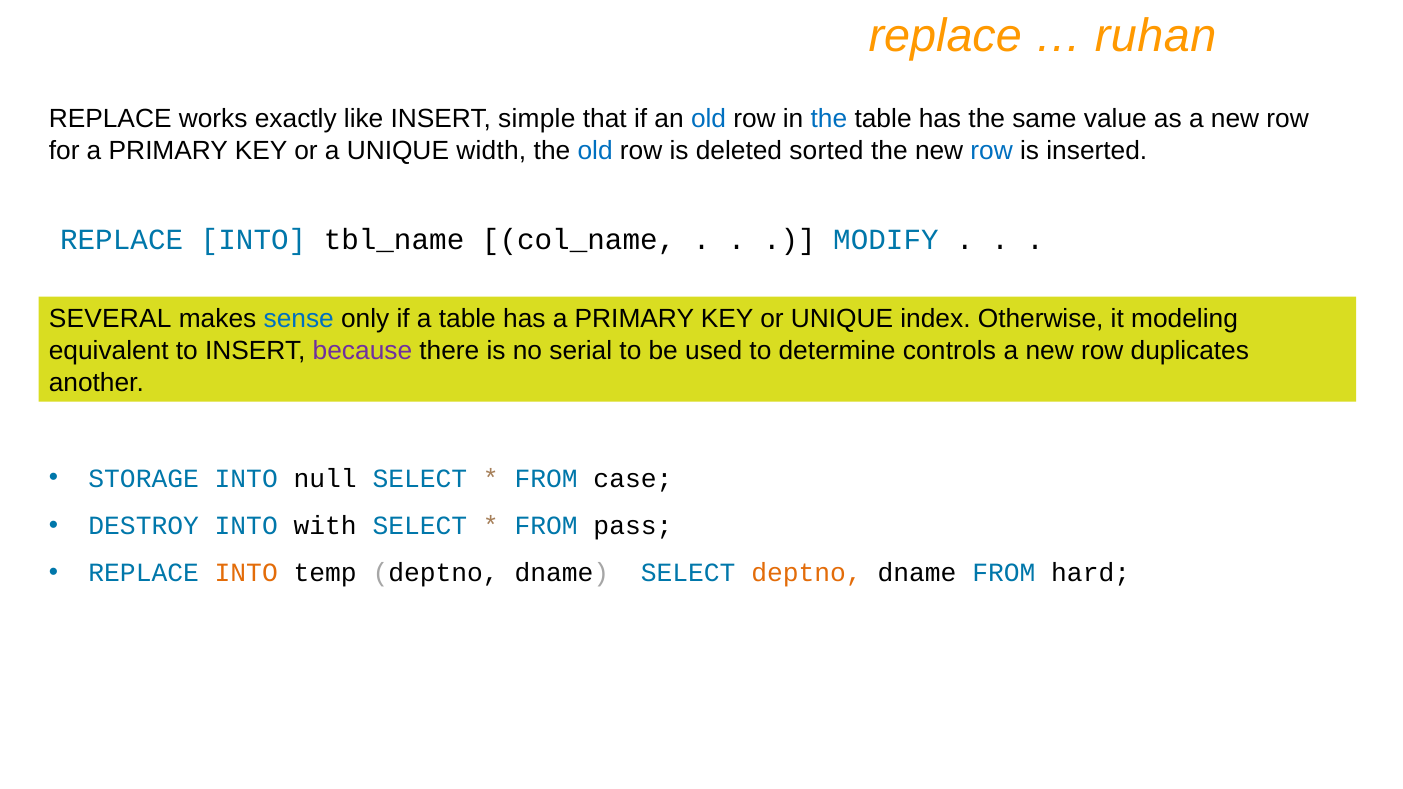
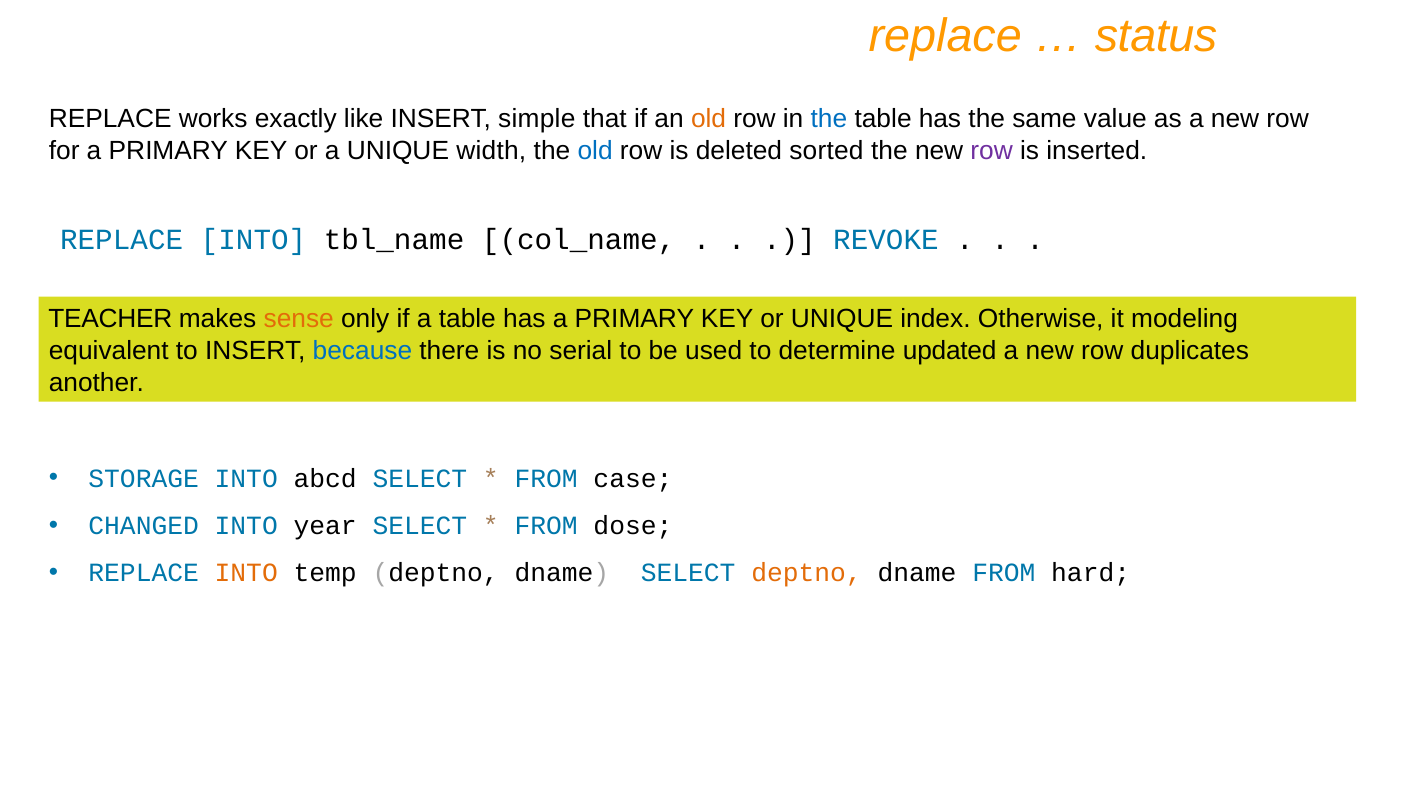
ruhan: ruhan -> status
old at (709, 119) colour: blue -> orange
row at (992, 151) colour: blue -> purple
MODIFY: MODIFY -> REVOKE
SEVERAL: SEVERAL -> TEACHER
sense colour: blue -> orange
because colour: purple -> blue
controls: controls -> updated
null: null -> abcd
DESTROY: DESTROY -> CHANGED
with: with -> year
pass: pass -> dose
